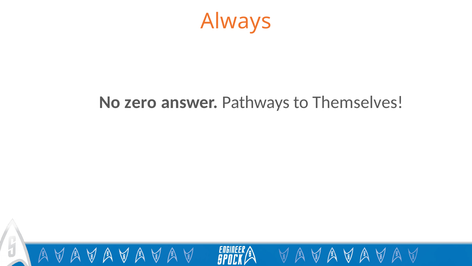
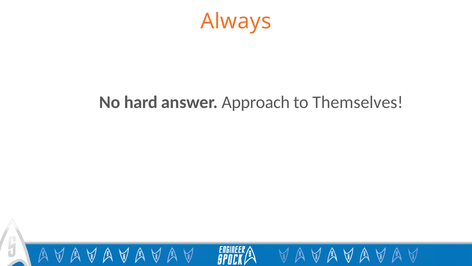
zero: zero -> hard
Pathways: Pathways -> Approach
